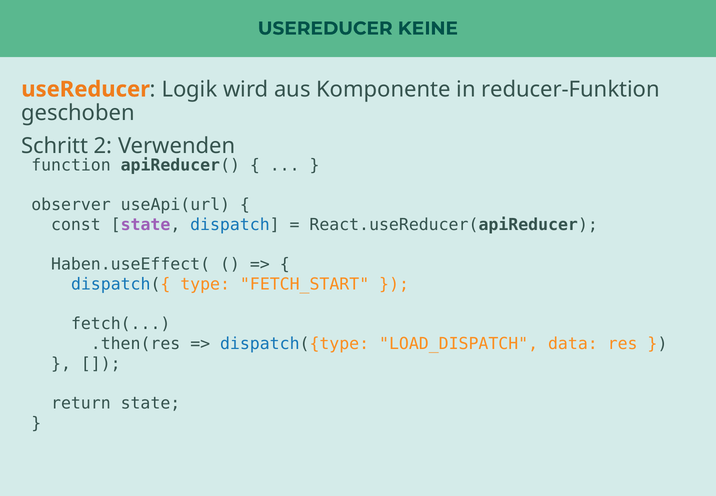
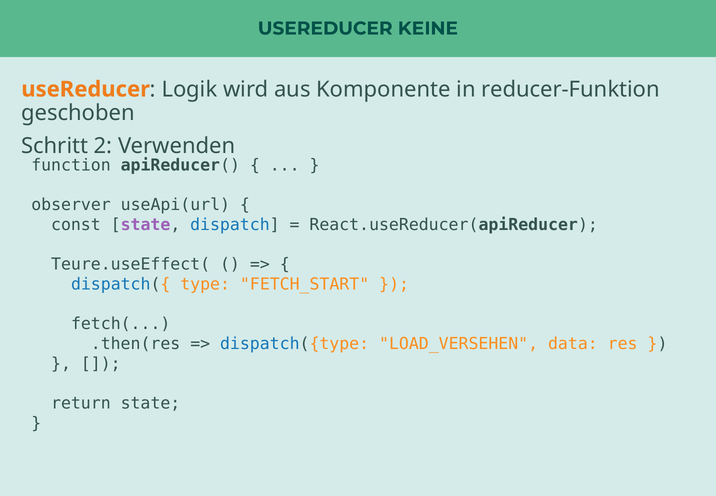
Haben.useEffect(: Haben.useEffect( -> Teure.useEffect(
LOAD_DISPATCH: LOAD_DISPATCH -> LOAD_VERSEHEN
